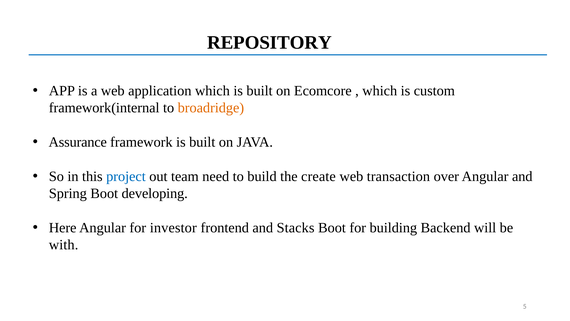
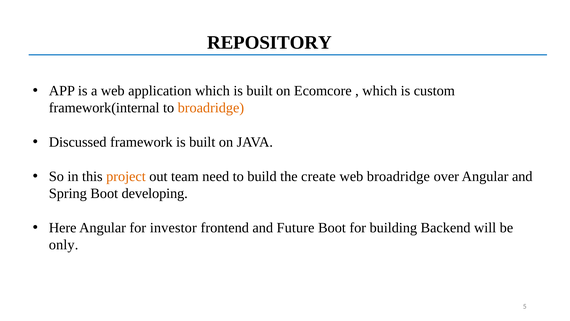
Assurance: Assurance -> Discussed
project colour: blue -> orange
web transaction: transaction -> broadridge
Stacks: Stacks -> Future
with: with -> only
